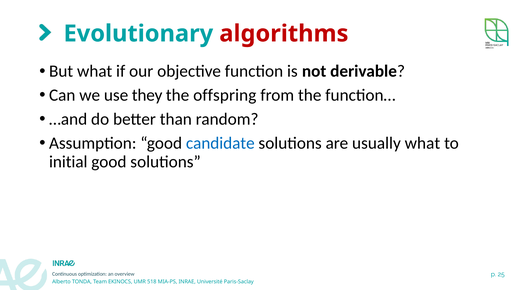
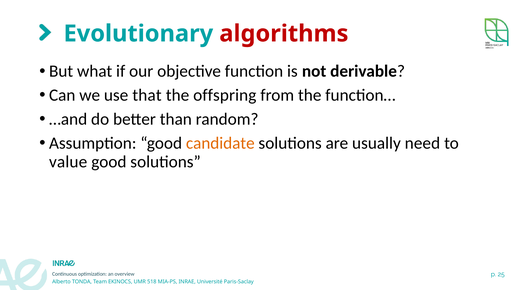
they: they -> that
candidate colour: blue -> orange
usually what: what -> need
initial: initial -> value
